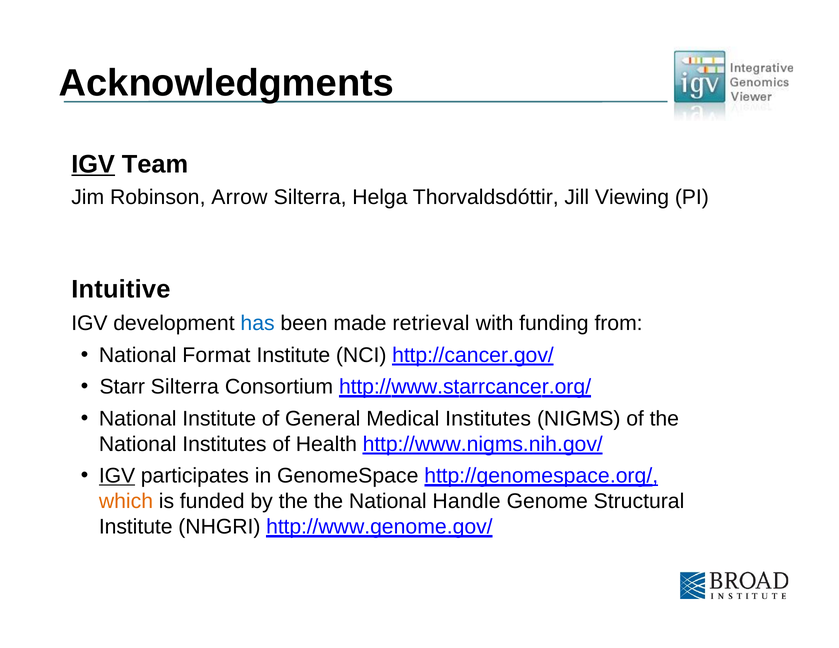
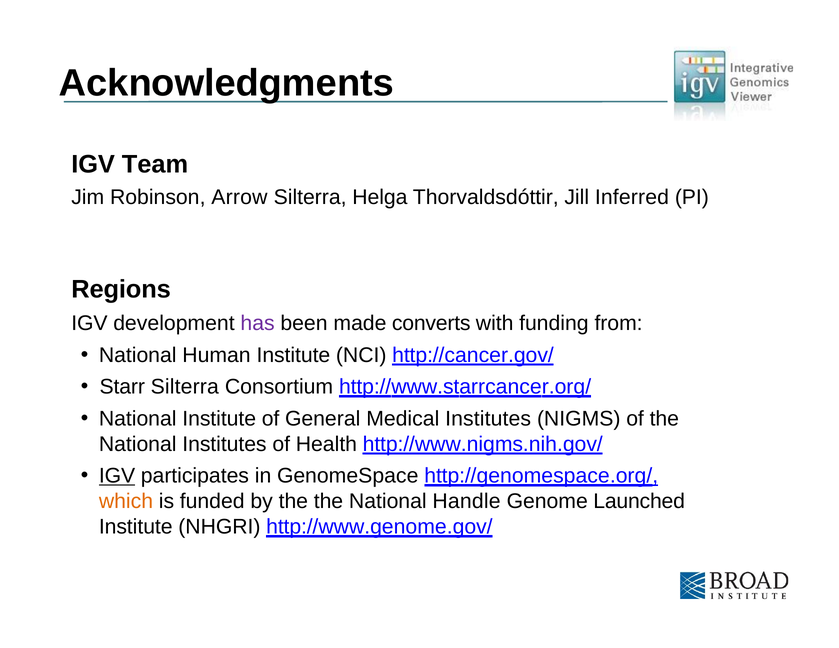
IGV at (93, 164) underline: present -> none
Viewing: Viewing -> Inferred
Intuitive: Intuitive -> Regions
has colour: blue -> purple
retrieval: retrieval -> converts
Format: Format -> Human
Structural: Structural -> Launched
